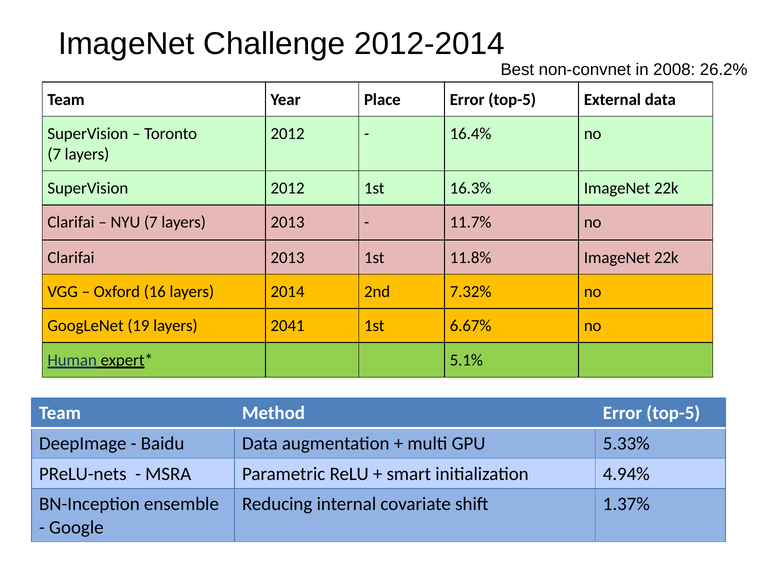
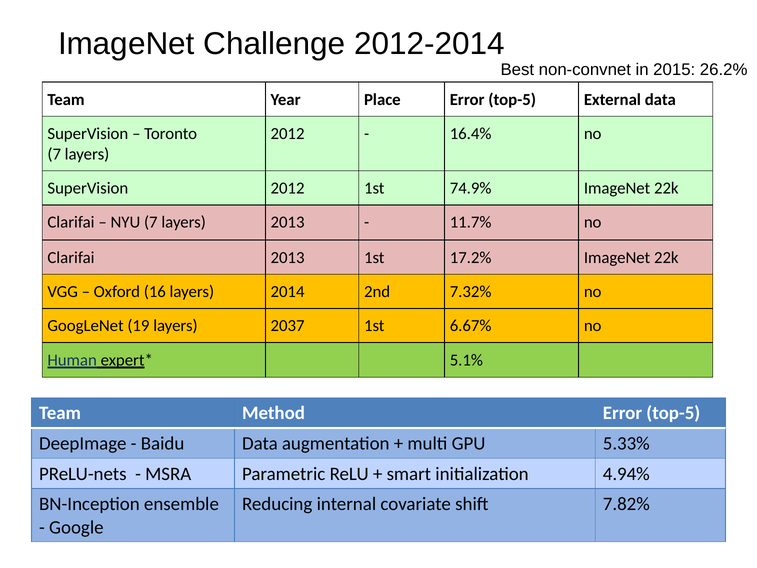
2008: 2008 -> 2015
16.3%: 16.3% -> 74.9%
11.8%: 11.8% -> 17.2%
2041: 2041 -> 2037
1.37%: 1.37% -> 7.82%
